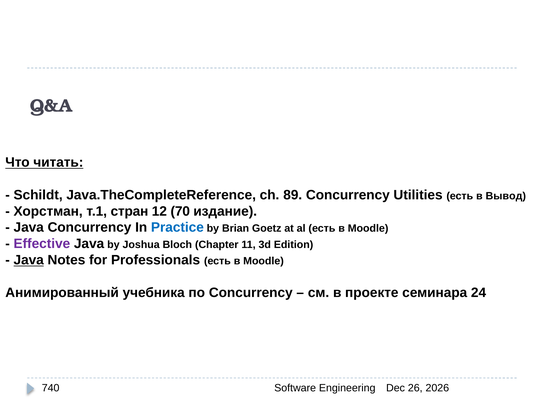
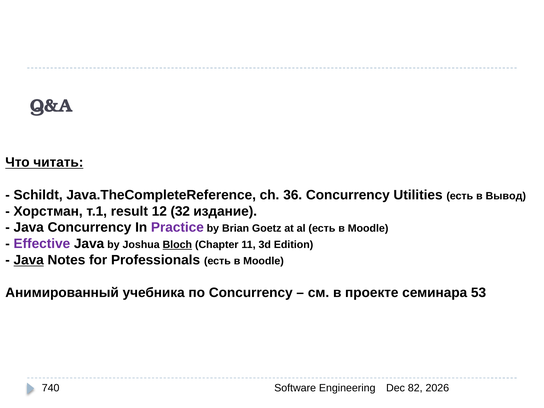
89: 89 -> 36
стран: стран -> result
70: 70 -> 32
Practice colour: blue -> purple
Bloch underline: none -> present
24: 24 -> 53
26: 26 -> 82
